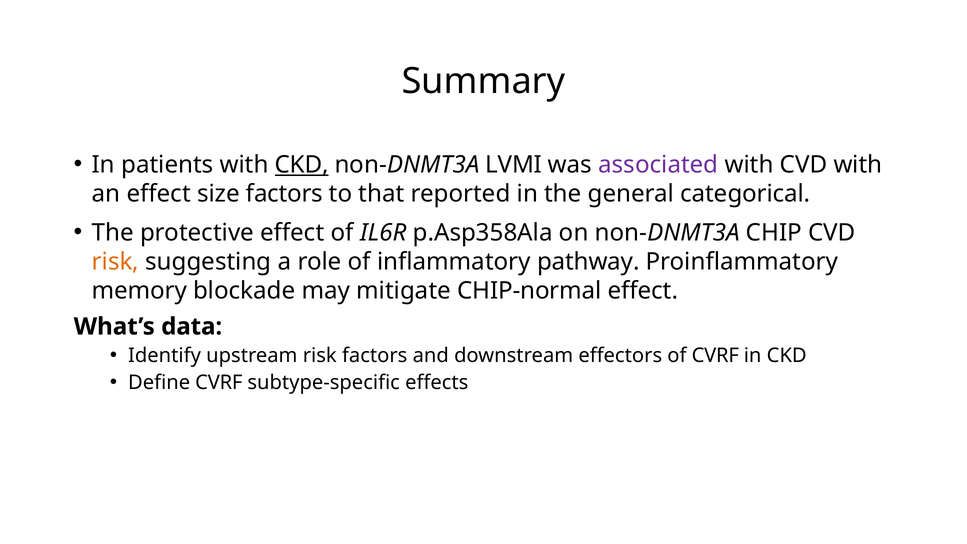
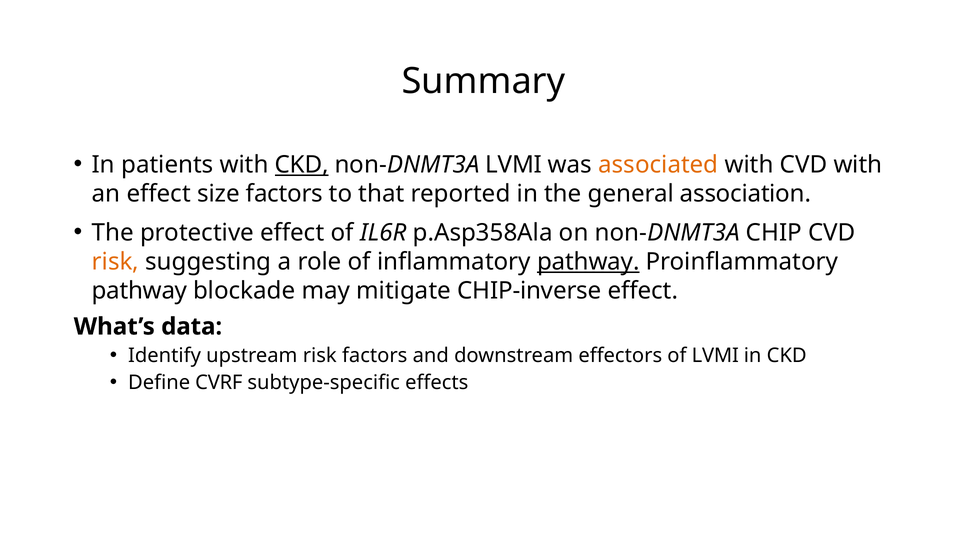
associated colour: purple -> orange
categorical: categorical -> association
pathway at (588, 262) underline: none -> present
memory at (139, 291): memory -> pathway
CHIP-normal: CHIP-normal -> CHIP-inverse
of CVRF: CVRF -> LVMI
